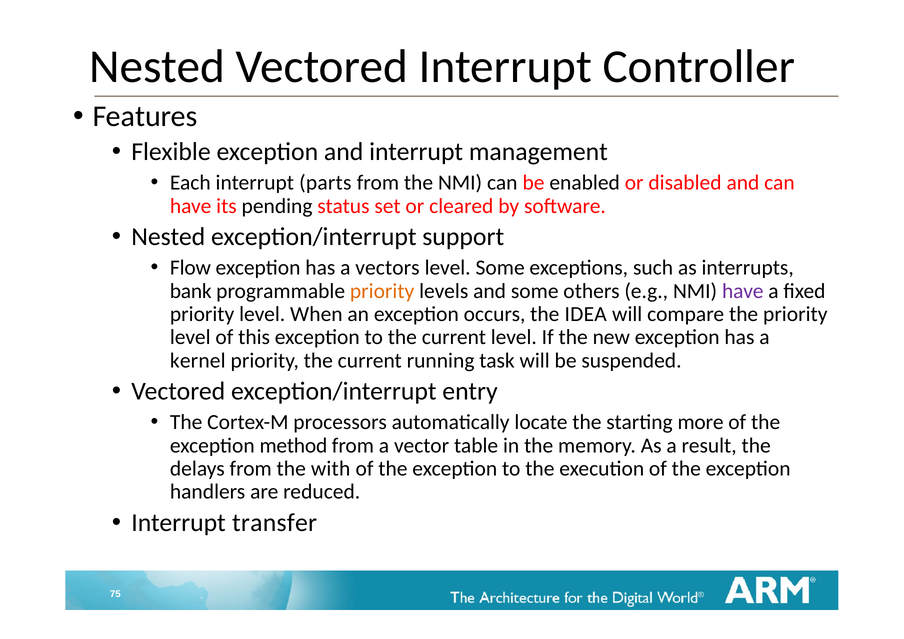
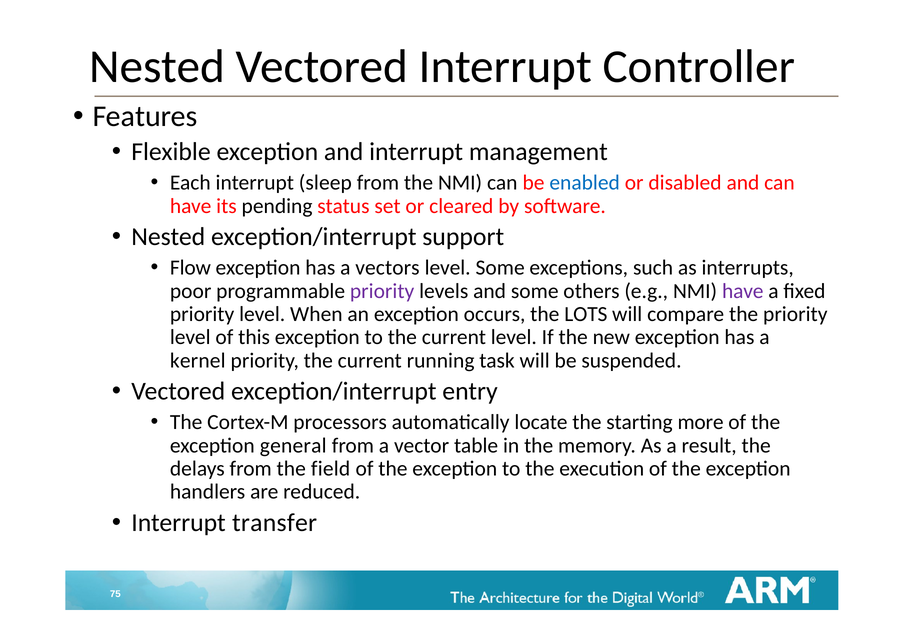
parts: parts -> sleep
enabled colour: black -> blue
bank: bank -> poor
priority at (382, 291) colour: orange -> purple
IDEA: IDEA -> LOTS
method: method -> general
with: with -> field
